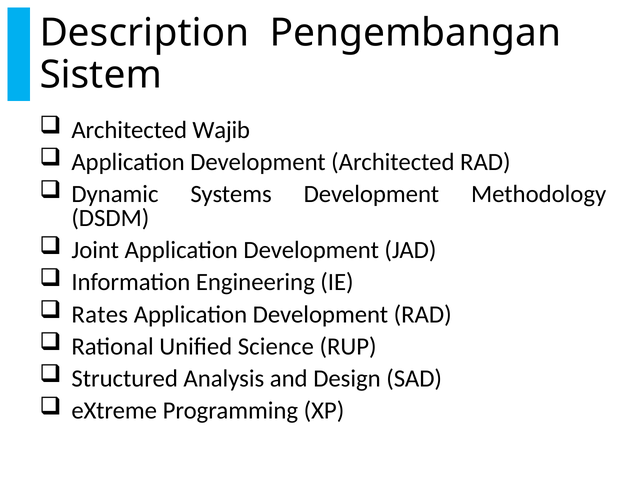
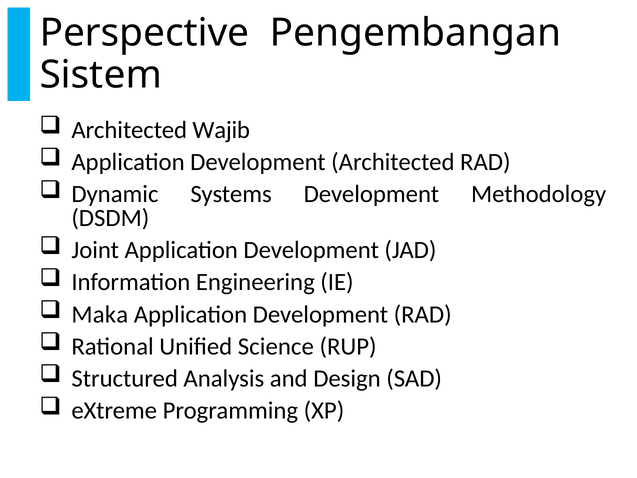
Description: Description -> Perspective
Rates: Rates -> Maka
